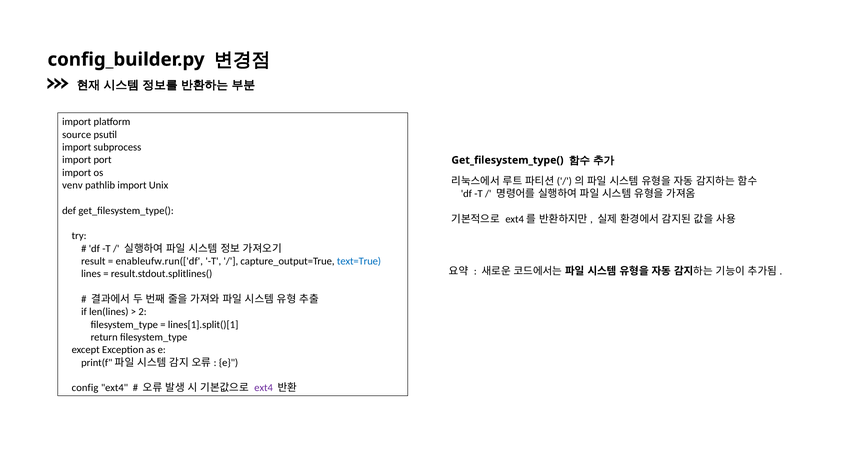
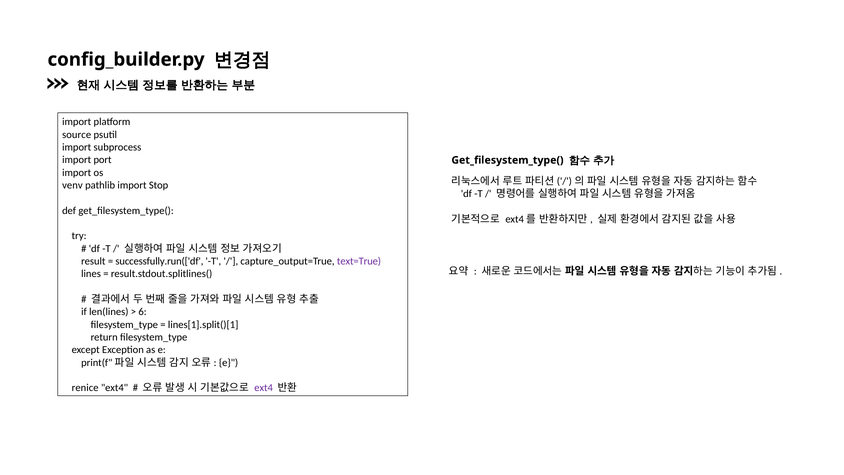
Unix: Unix -> Stop
enableufw.run(['df: enableufw.run(['df -> successfully.run(['df
text=True colour: blue -> purple
2: 2 -> 6
config: config -> renice
